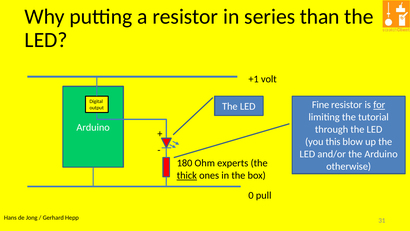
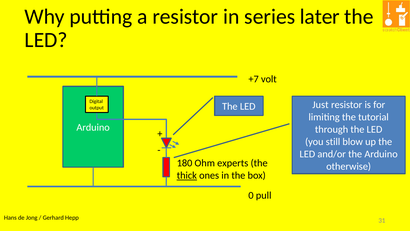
than: than -> later
+1: +1 -> +7
Fine: Fine -> Just
for underline: present -> none
this: this -> still
